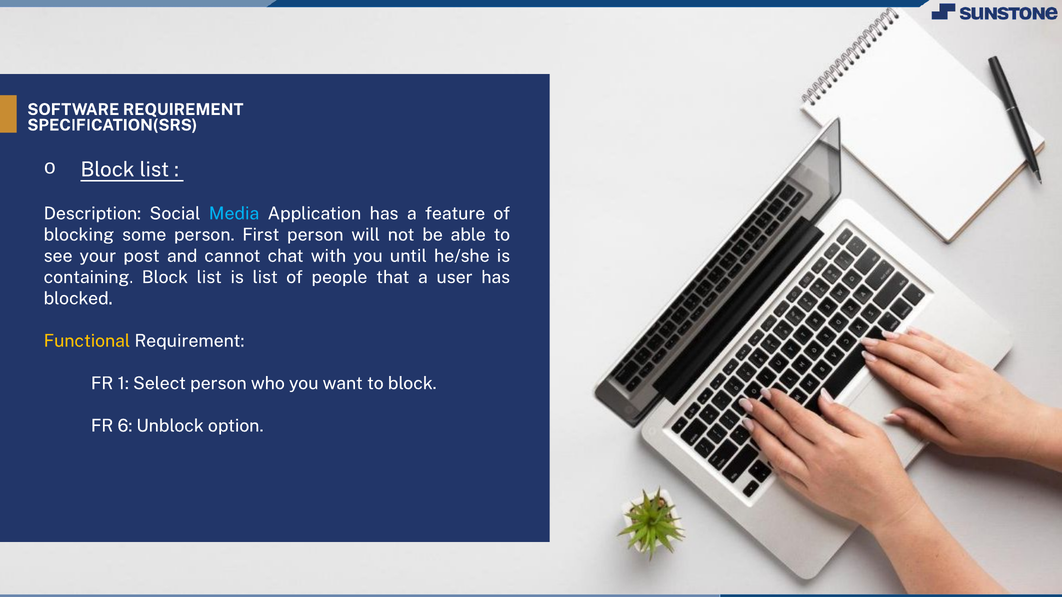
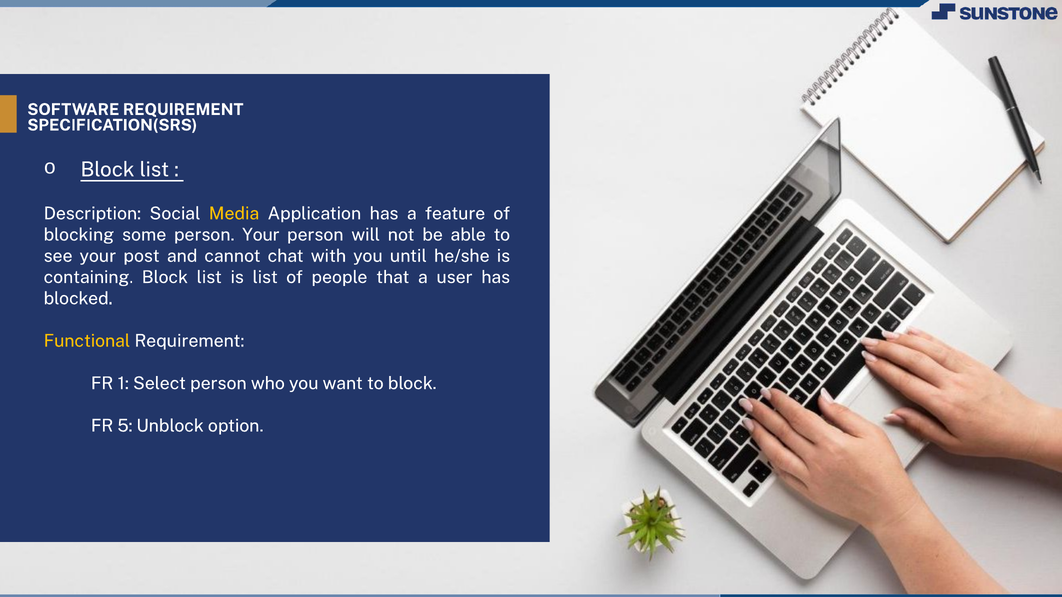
Media colour: light blue -> yellow
person First: First -> Your
6: 6 -> 5
